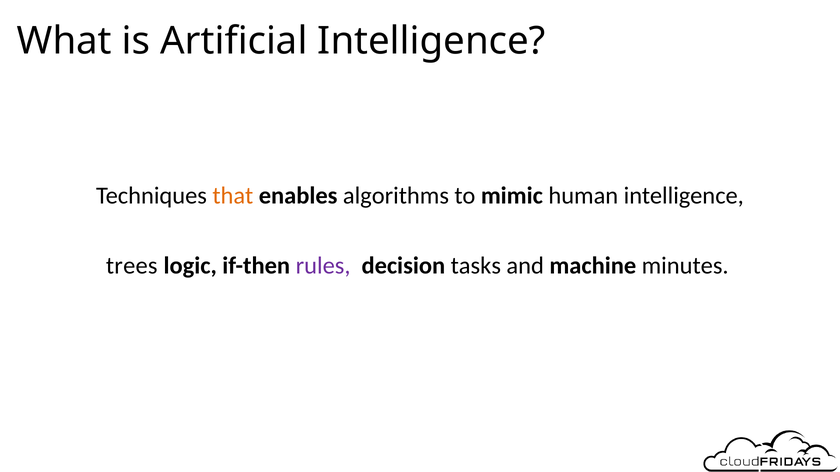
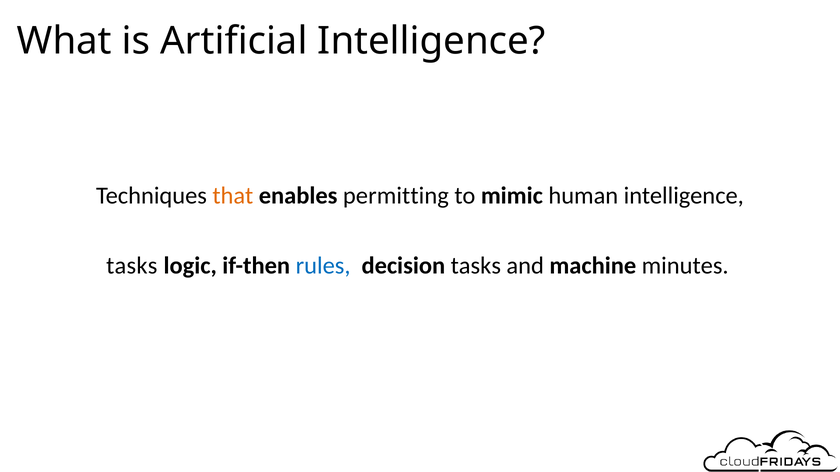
algorithms: algorithms -> permitting
trees at (132, 266): trees -> tasks
rules colour: purple -> blue
